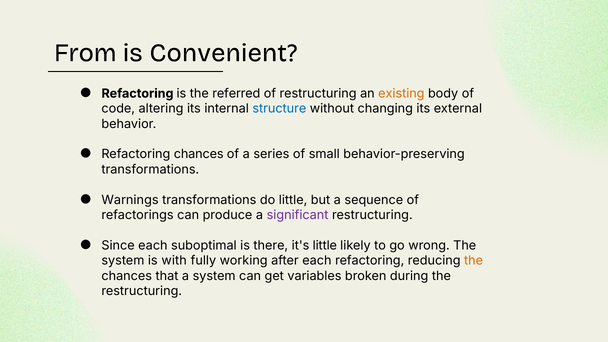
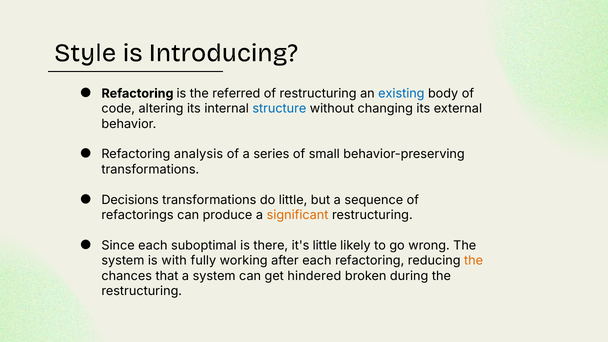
From: From -> Style
Convenient: Convenient -> Introducing
existing colour: orange -> blue
Refactoring chances: chances -> analysis
Warnings: Warnings -> Decisions
significant colour: purple -> orange
variables: variables -> hindered
